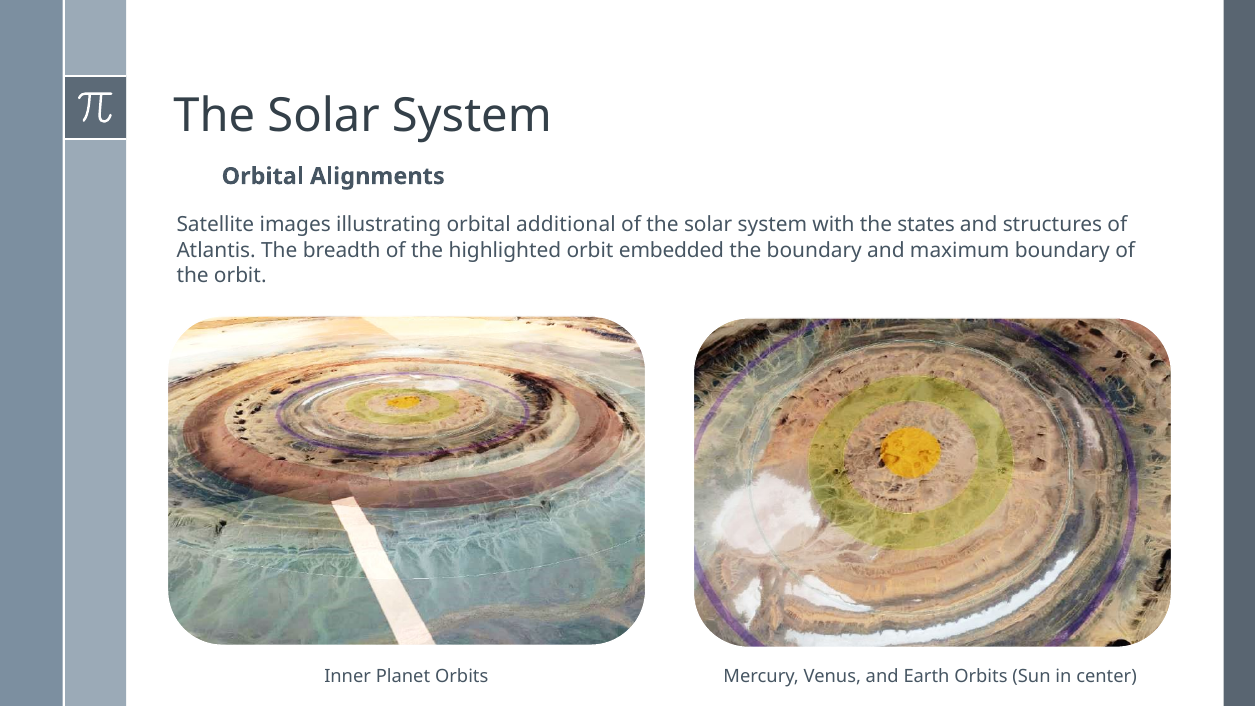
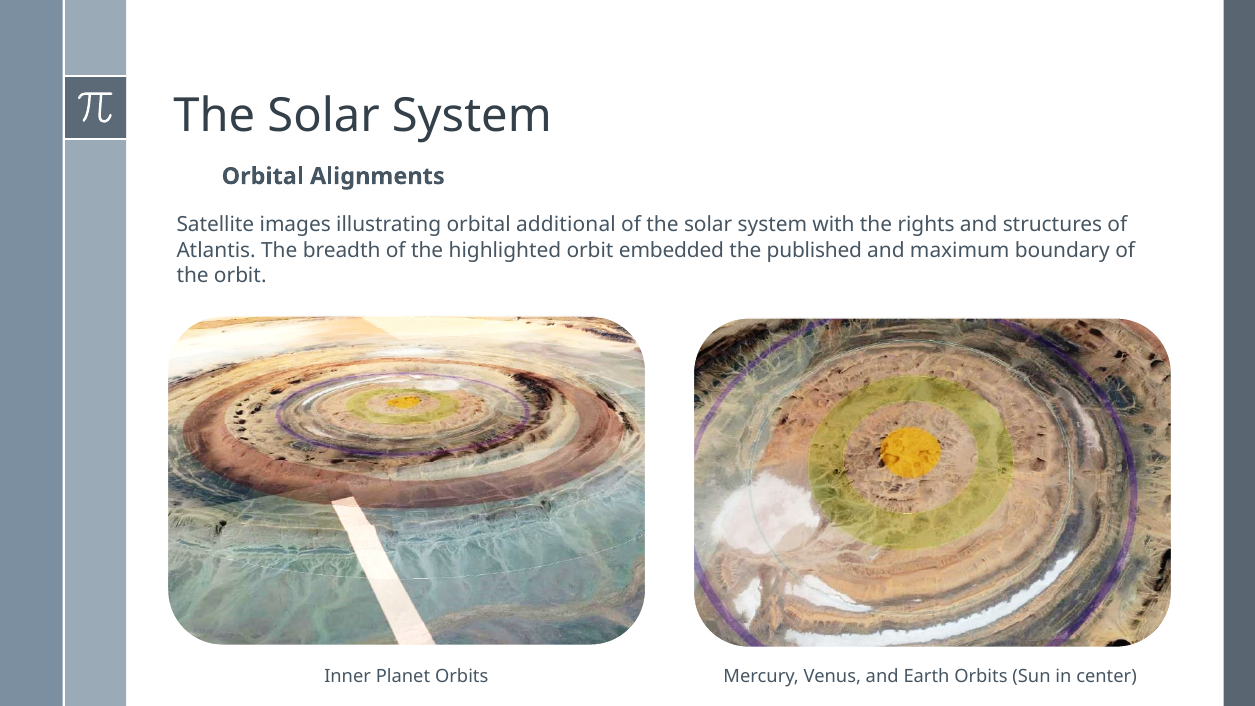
states: states -> rights
the boundary: boundary -> published
